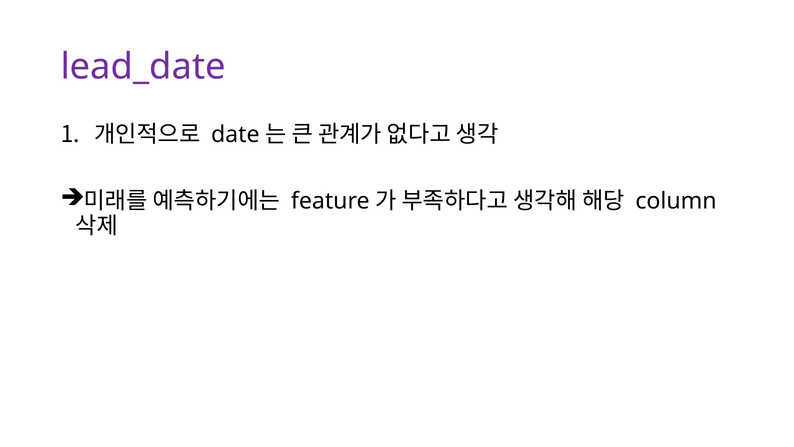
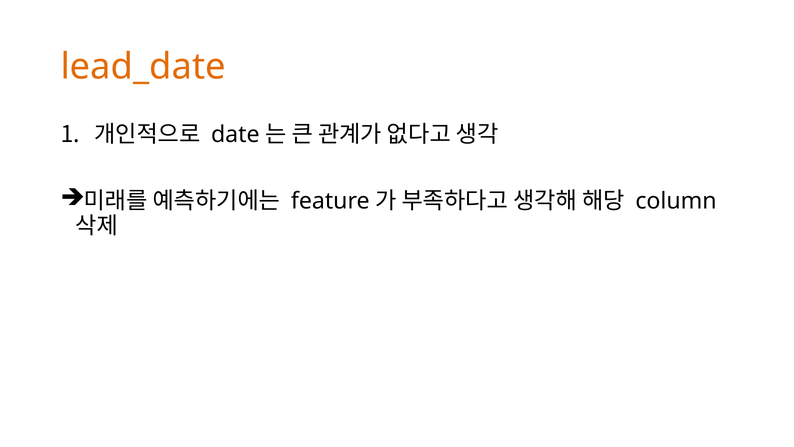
lead_date colour: purple -> orange
